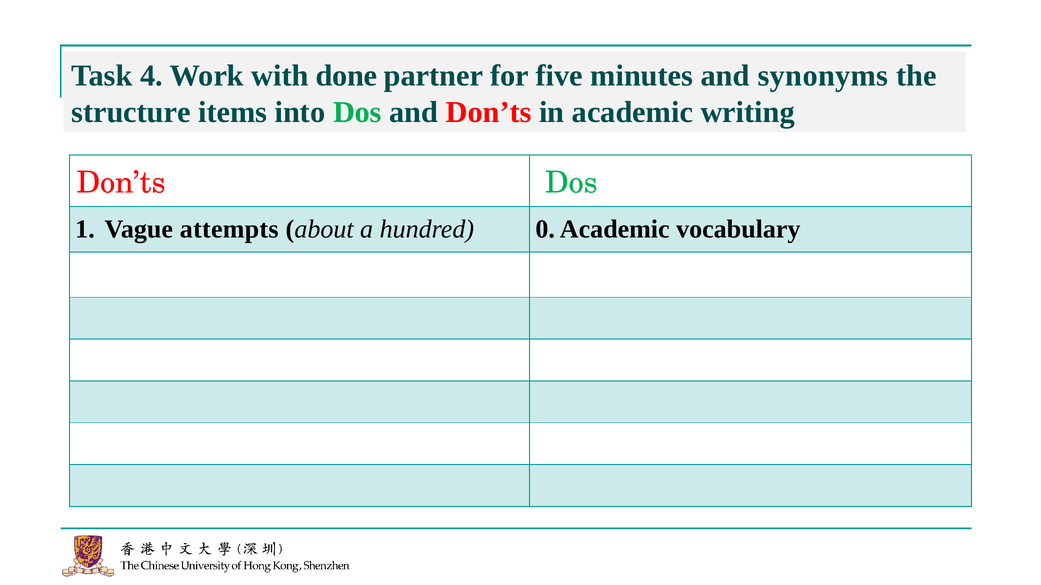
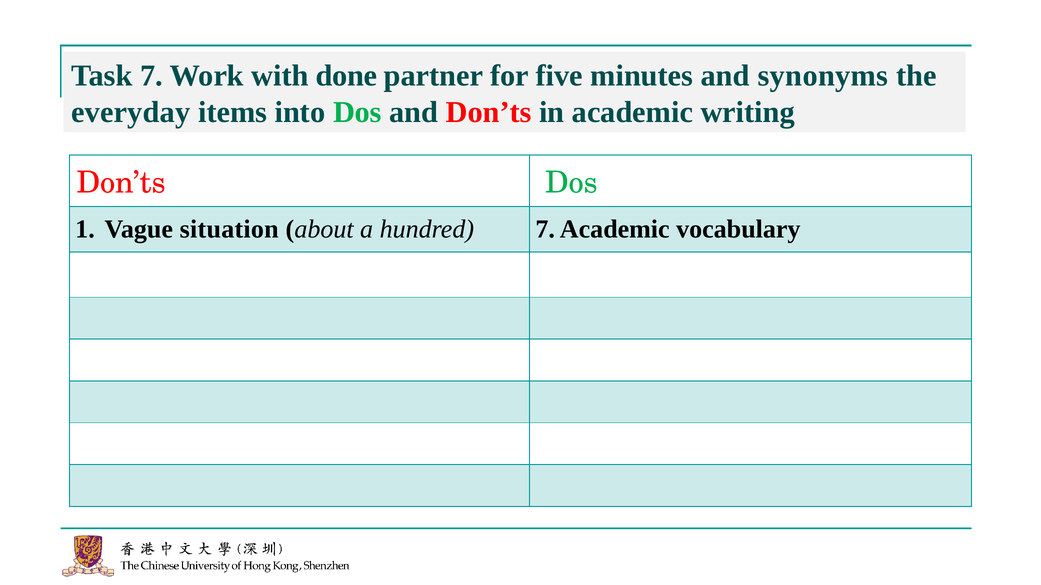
Task 4: 4 -> 7
structure: structure -> everyday
attempts: attempts -> situation
hundred 0: 0 -> 7
